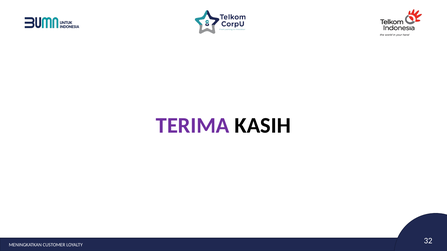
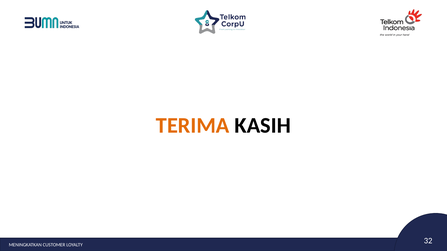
TERIMA colour: purple -> orange
